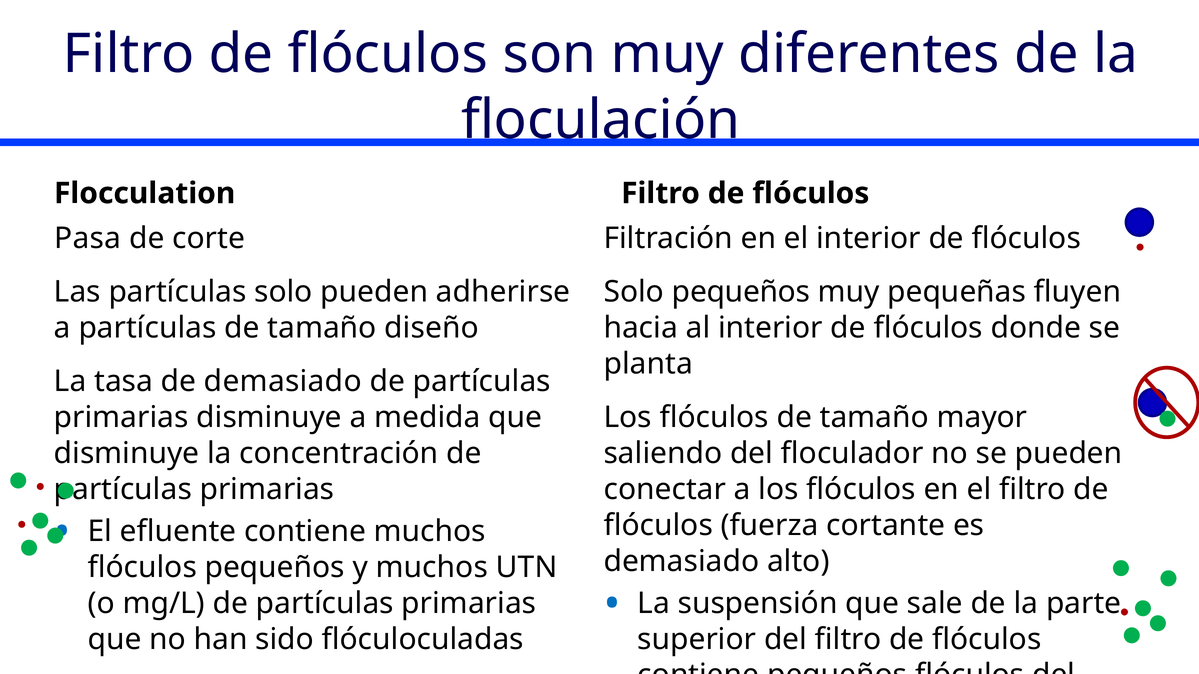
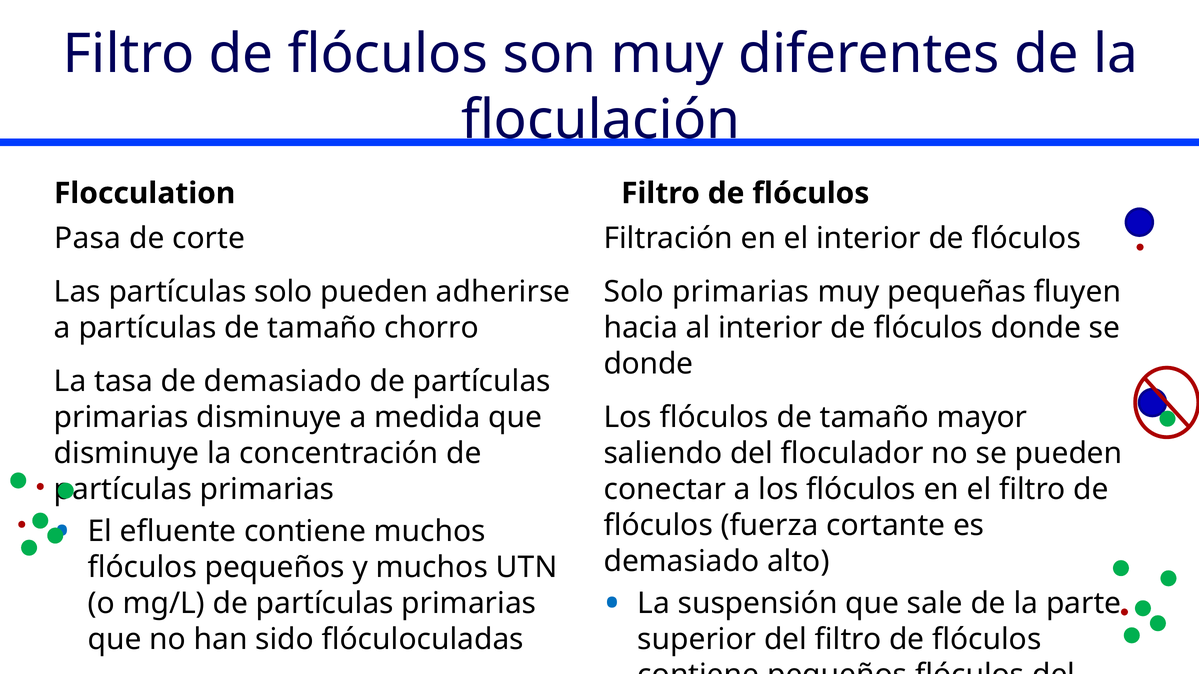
Solo pequeños: pequeños -> primarias
diseño: diseño -> chorro
planta at (648, 364): planta -> donde
